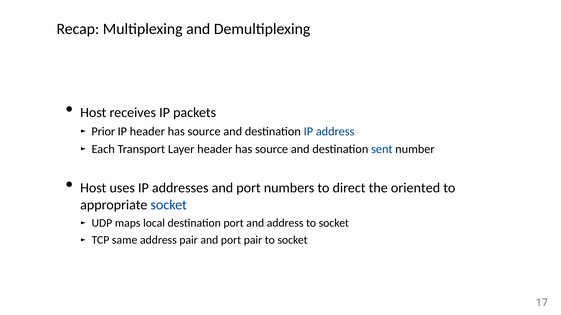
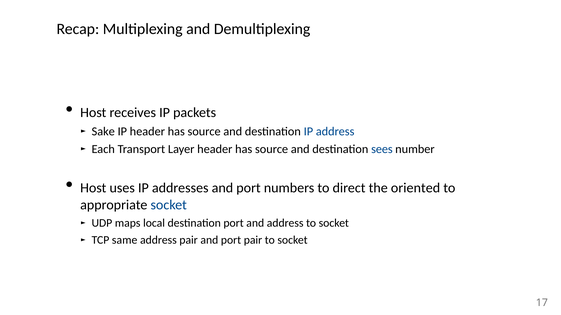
Prior: Prior -> Sake
sent: sent -> sees
